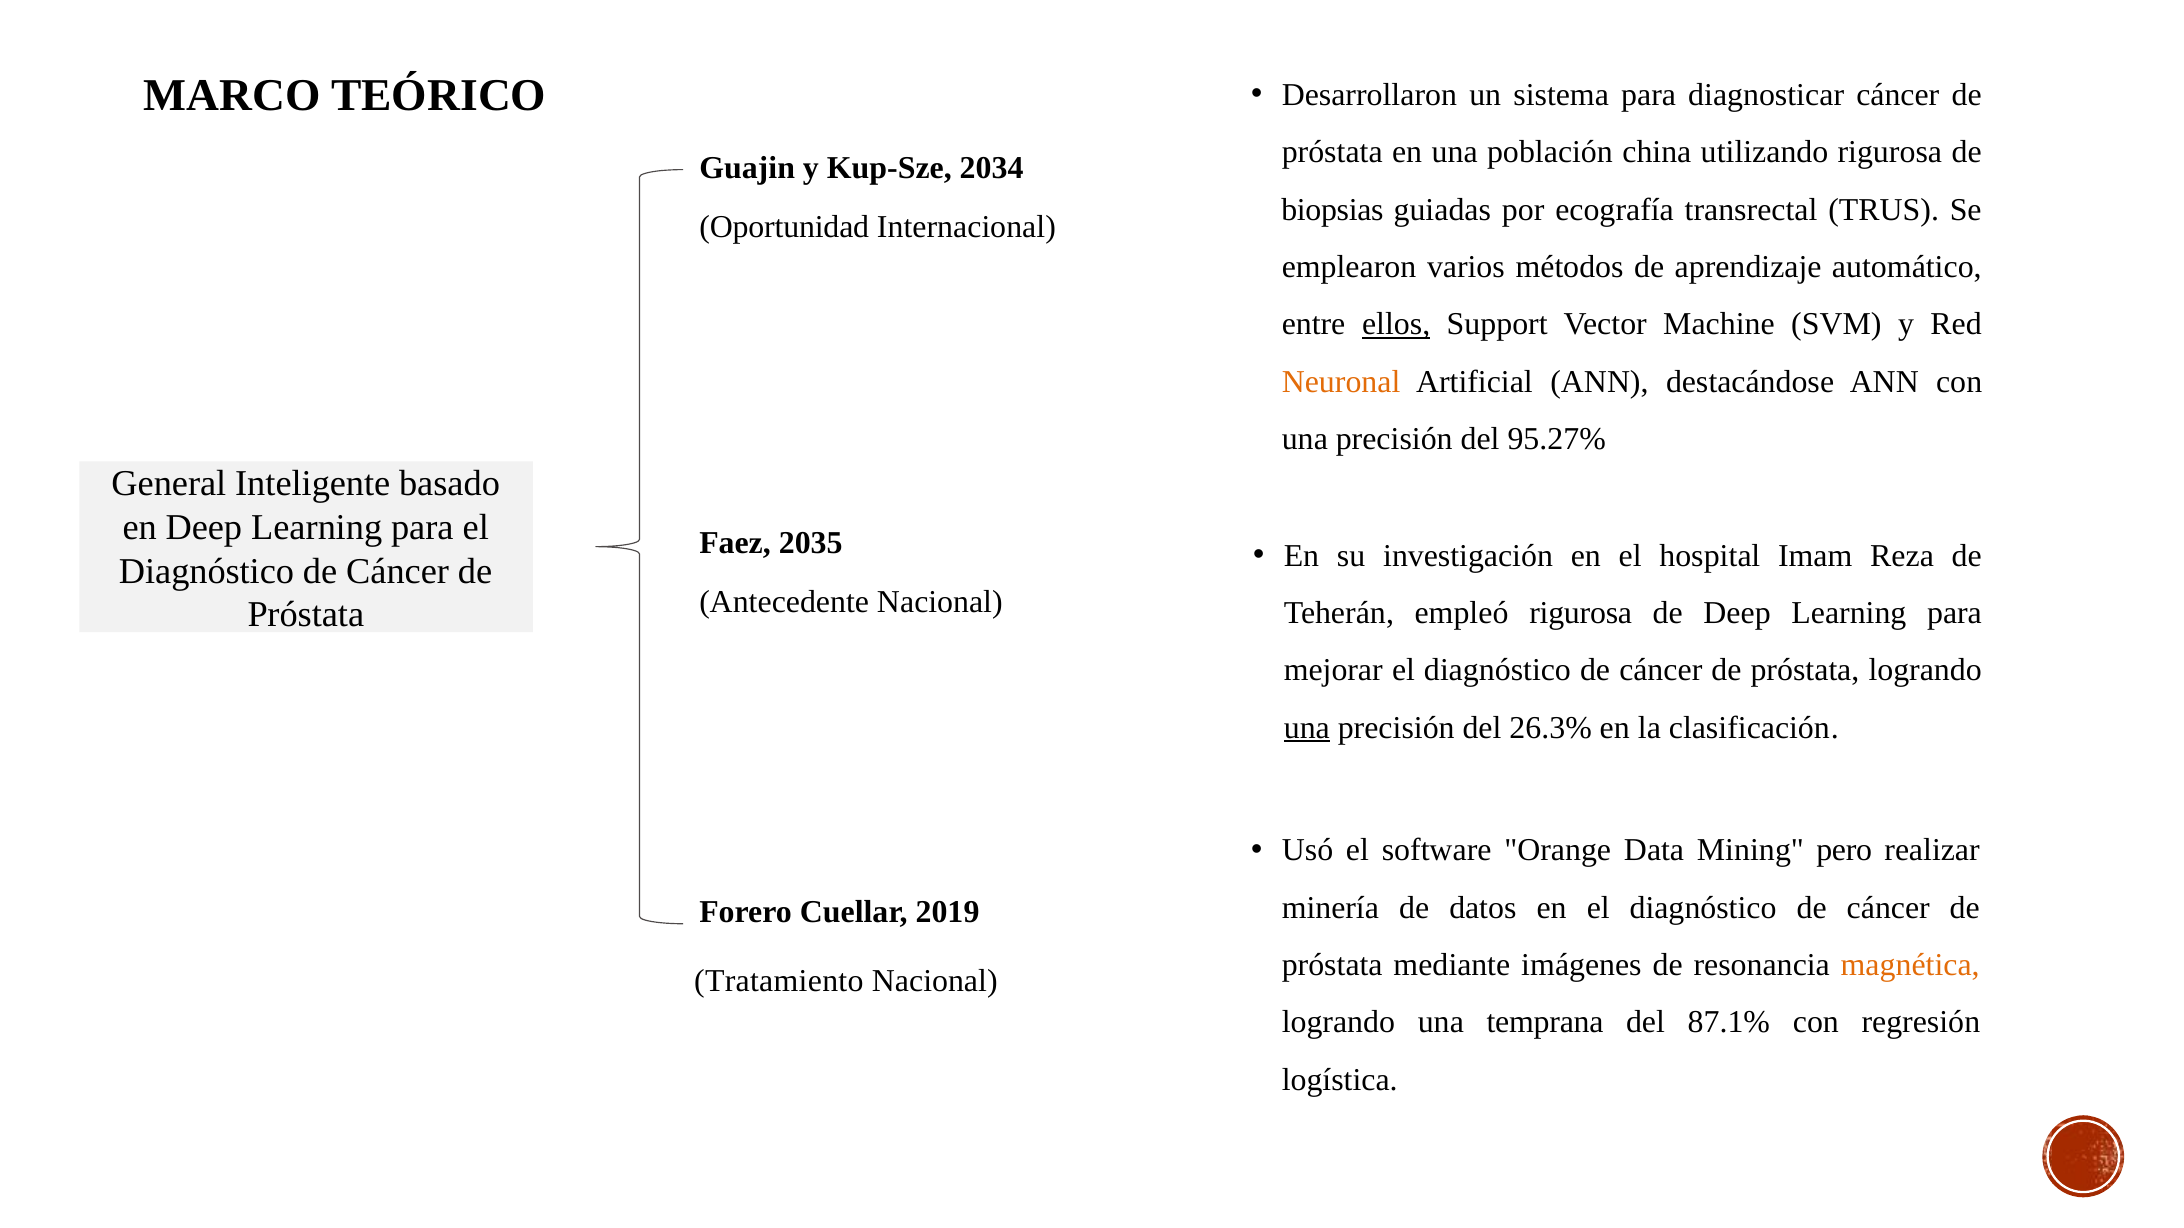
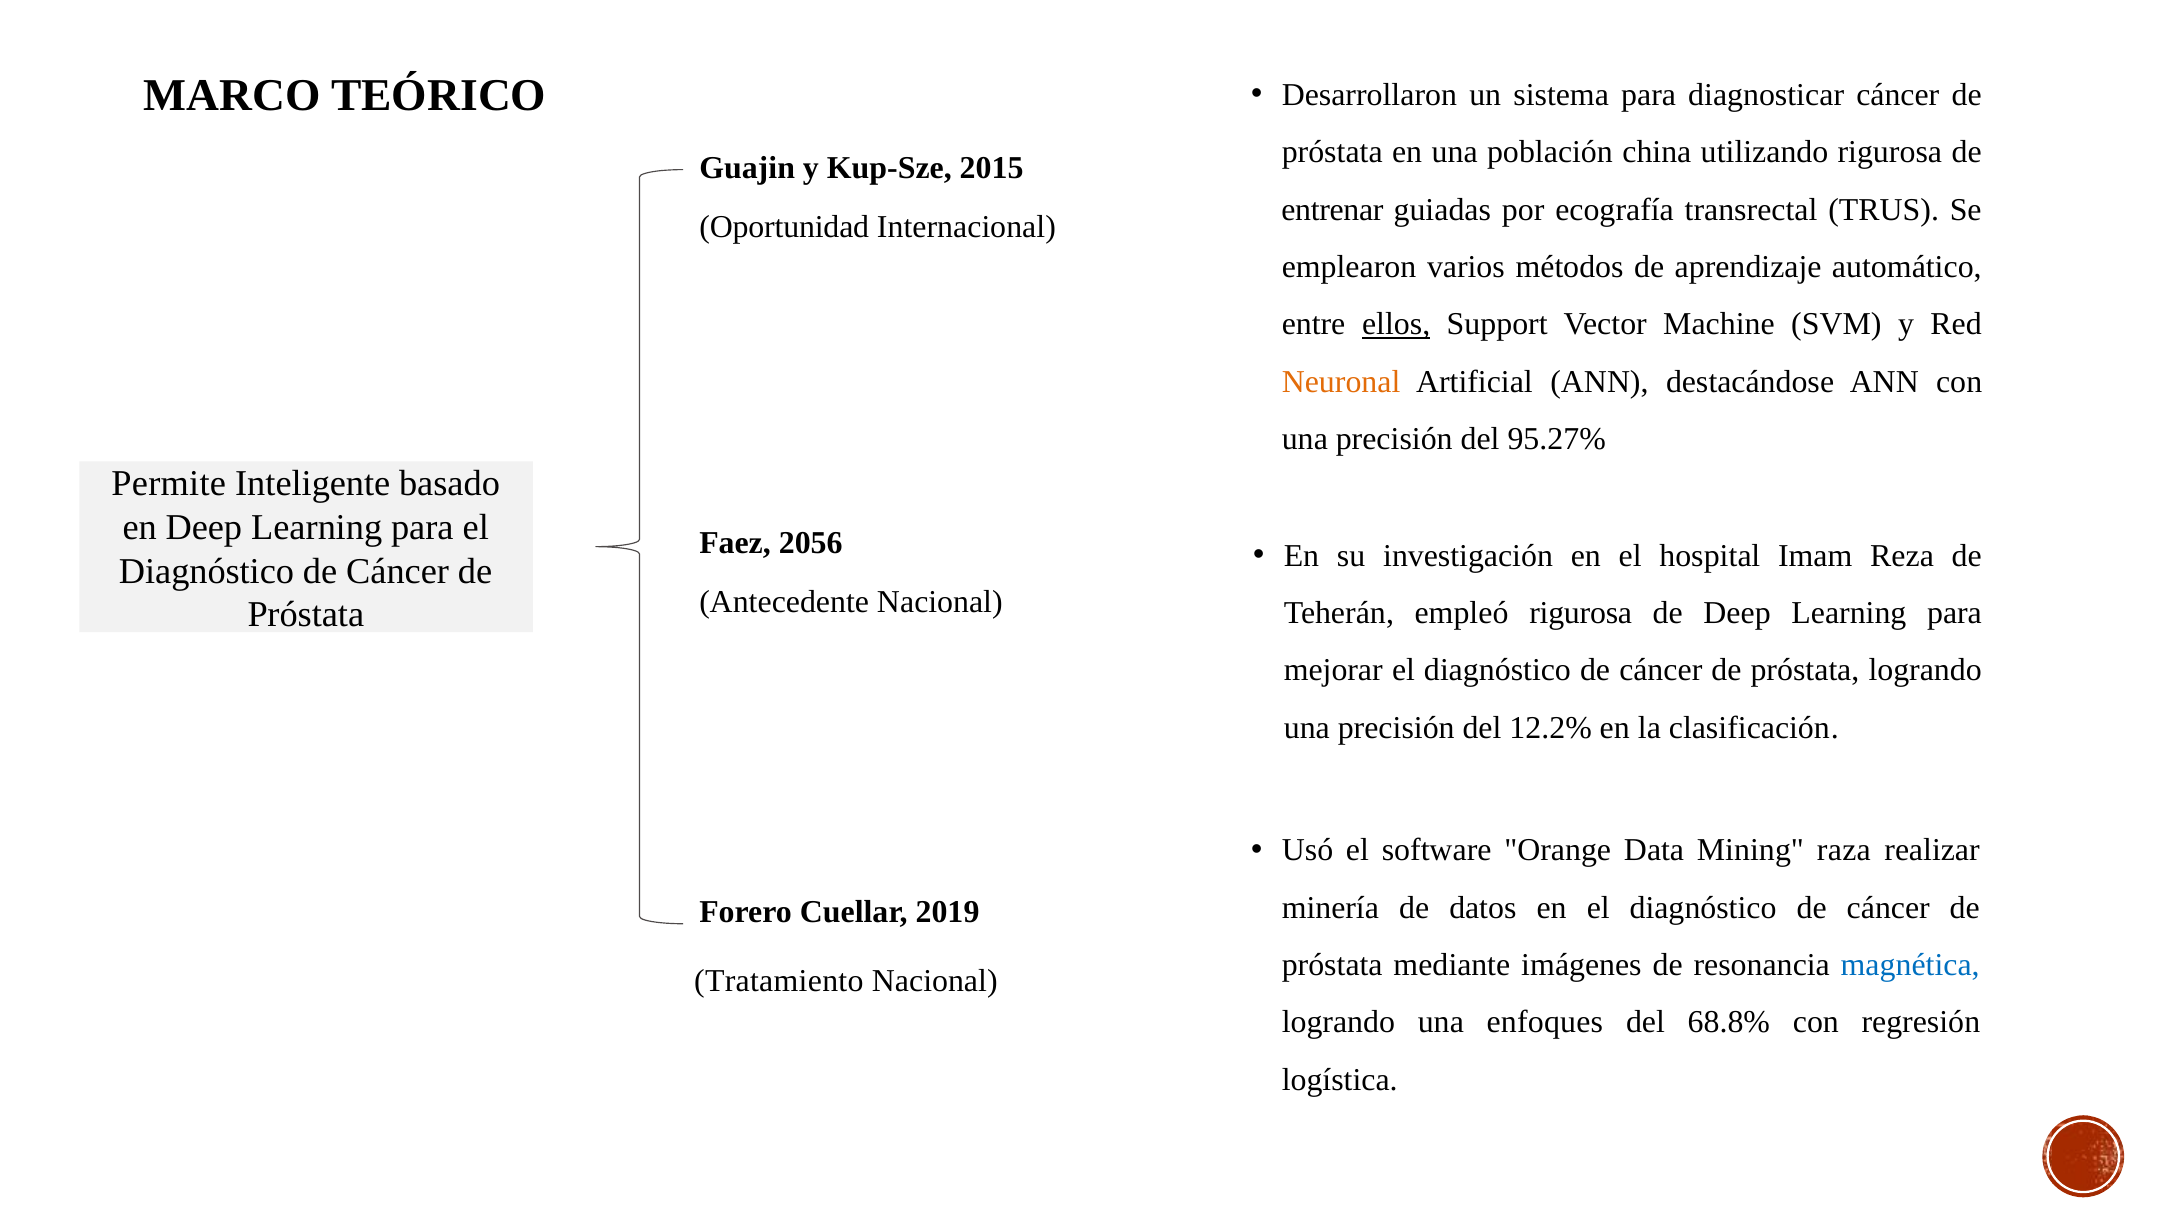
2034: 2034 -> 2015
biopsias: biopsias -> entrenar
General: General -> Permite
2035: 2035 -> 2056
una at (1307, 728) underline: present -> none
26.3%: 26.3% -> 12.2%
pero: pero -> raza
magnética colour: orange -> blue
temprana: temprana -> enfoques
87.1%: 87.1% -> 68.8%
